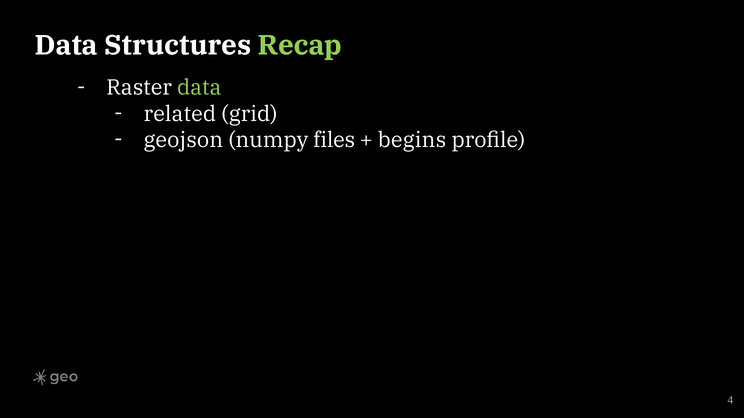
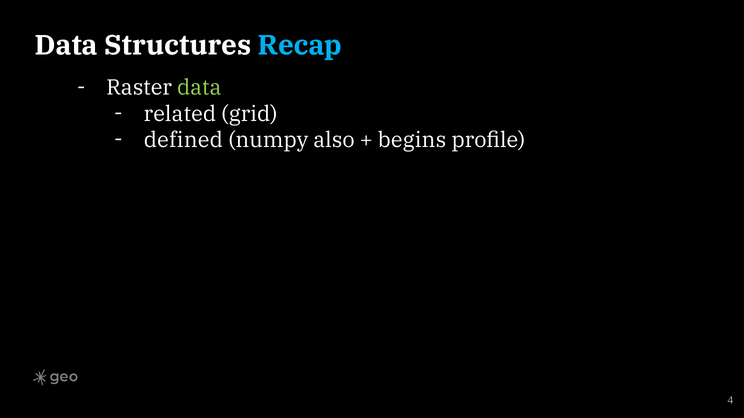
Recap colour: light green -> light blue
geojson: geojson -> defined
files: files -> also
